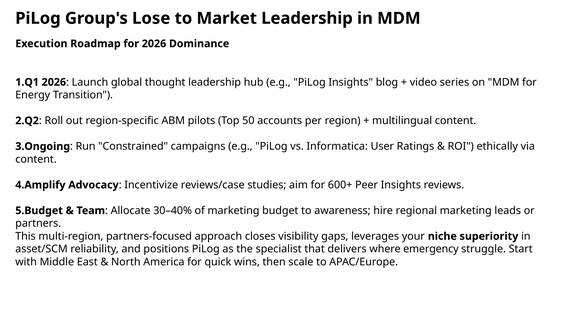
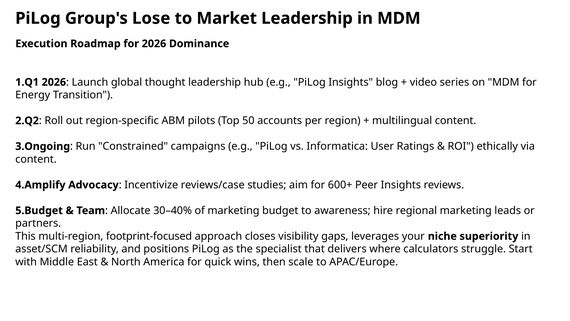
partners-focused: partners-focused -> footprint-focused
emergency: emergency -> calculators
